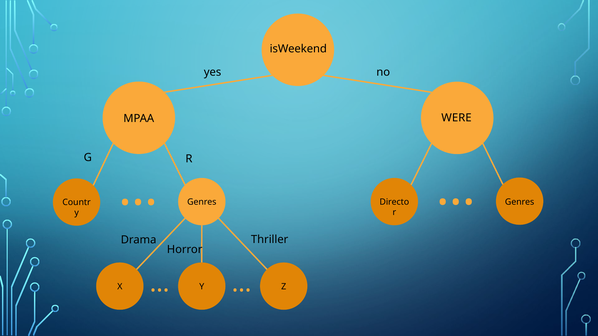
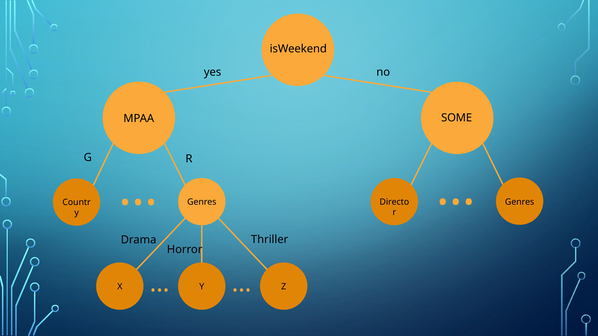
WERE: WERE -> SOME
